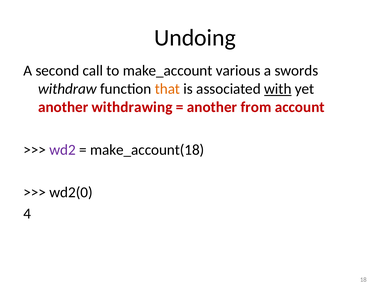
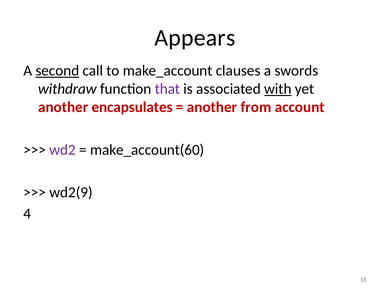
Undoing: Undoing -> Appears
second underline: none -> present
various: various -> clauses
that colour: orange -> purple
withdrawing: withdrawing -> encapsulates
make_account(18: make_account(18 -> make_account(60
wd2(0: wd2(0 -> wd2(9
